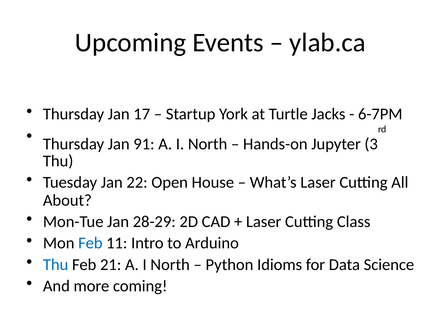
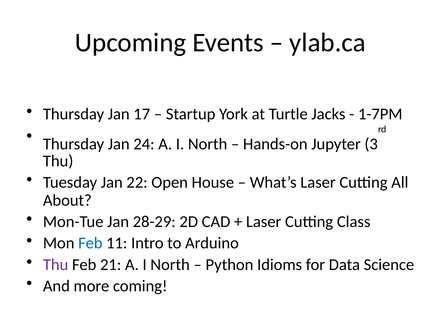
6-7PM: 6-7PM -> 1-7PM
91: 91 -> 24
Thu at (56, 264) colour: blue -> purple
